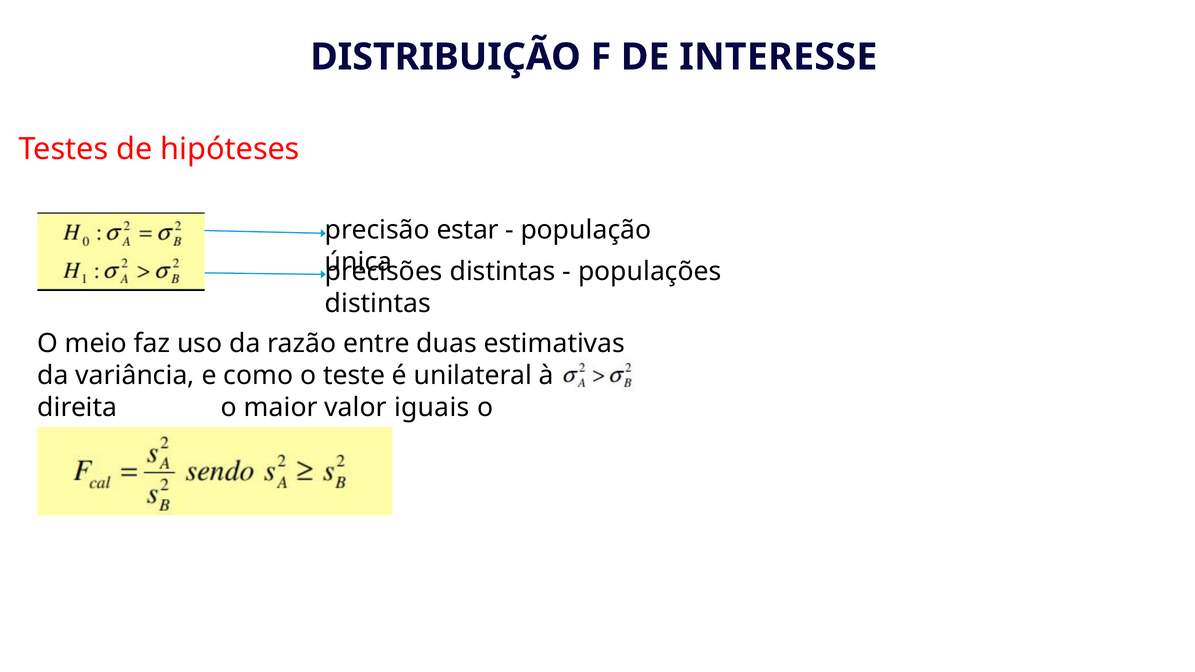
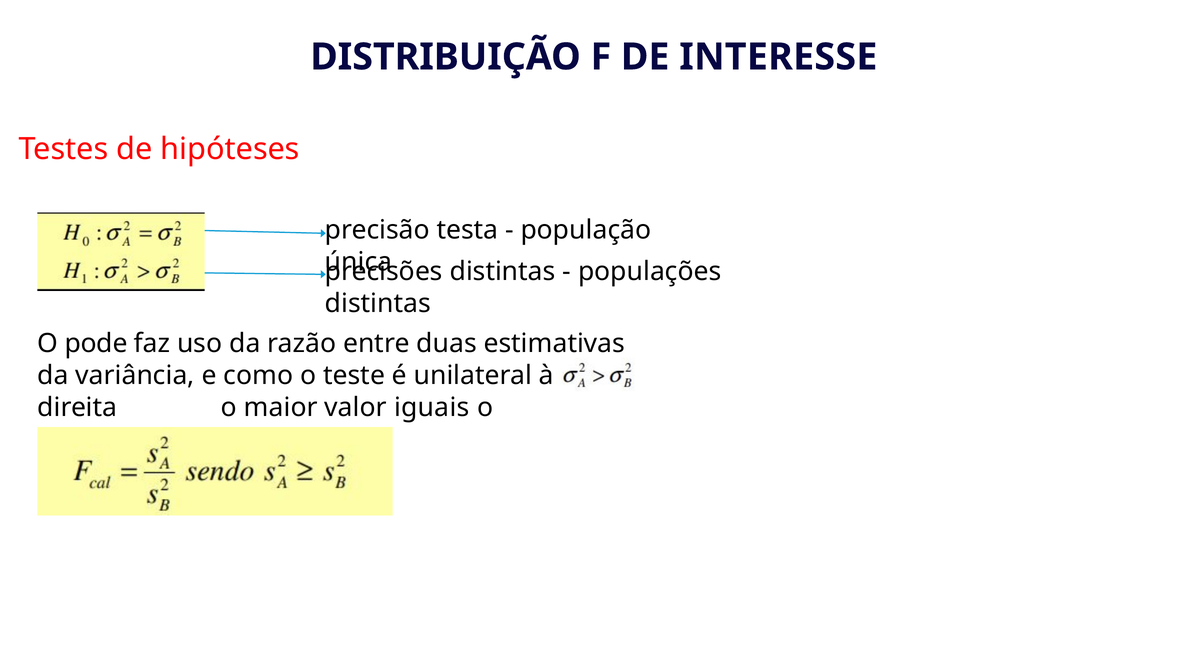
estar: estar -> testa
meio: meio -> pode
